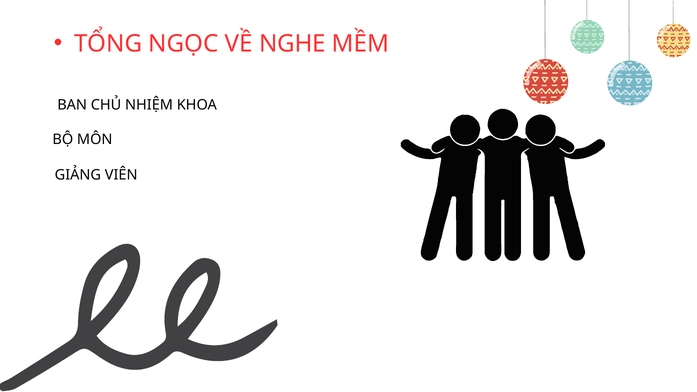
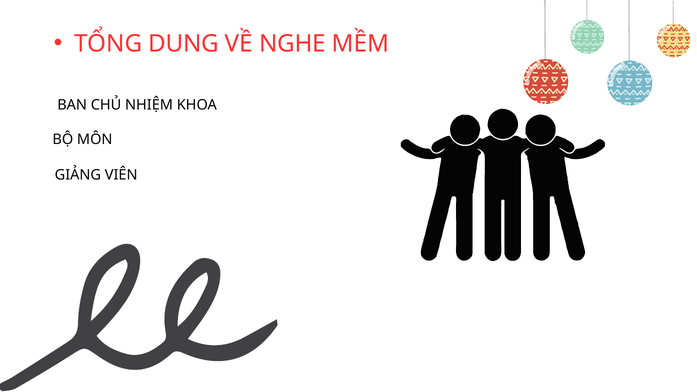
NGỌC: NGỌC -> DUNG
